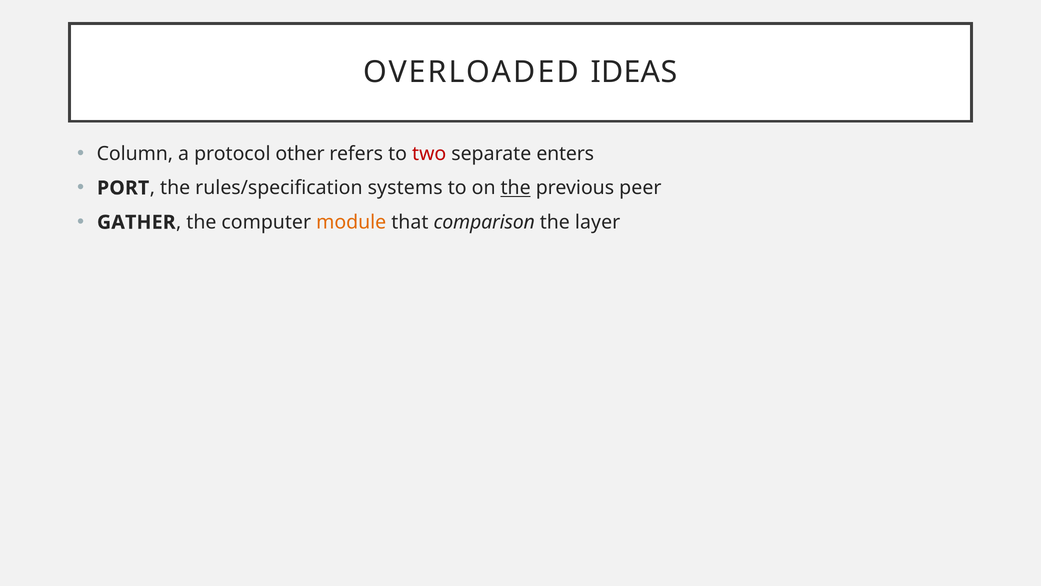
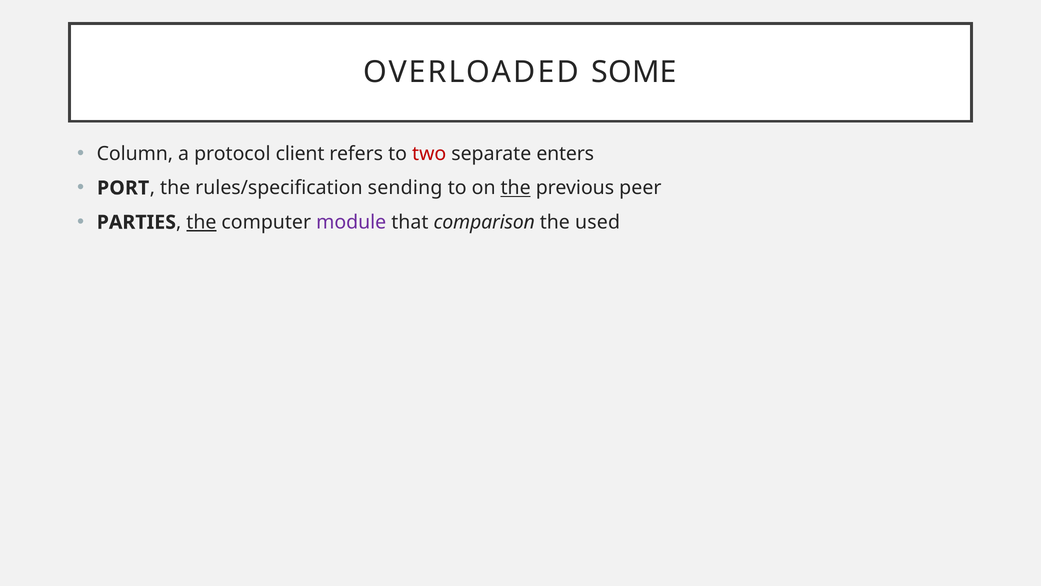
IDEAS: IDEAS -> SOME
other: other -> client
systems: systems -> sending
GATHER: GATHER -> PARTIES
the at (201, 222) underline: none -> present
module colour: orange -> purple
layer: layer -> used
